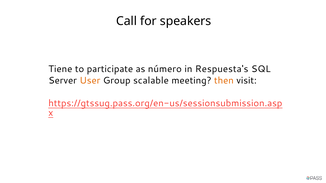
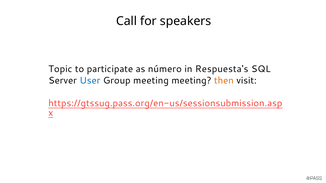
Tiene: Tiene -> Topic
User colour: orange -> blue
Group scalable: scalable -> meeting
